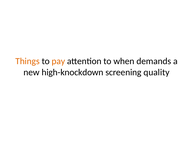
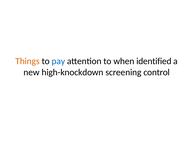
pay colour: orange -> blue
demands: demands -> identified
quality: quality -> control
